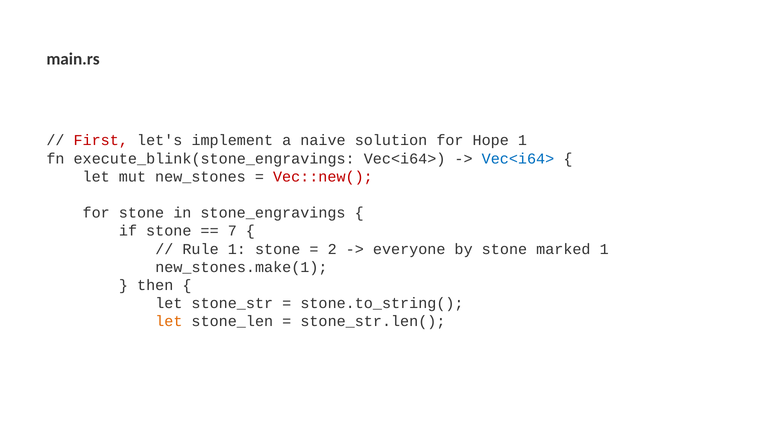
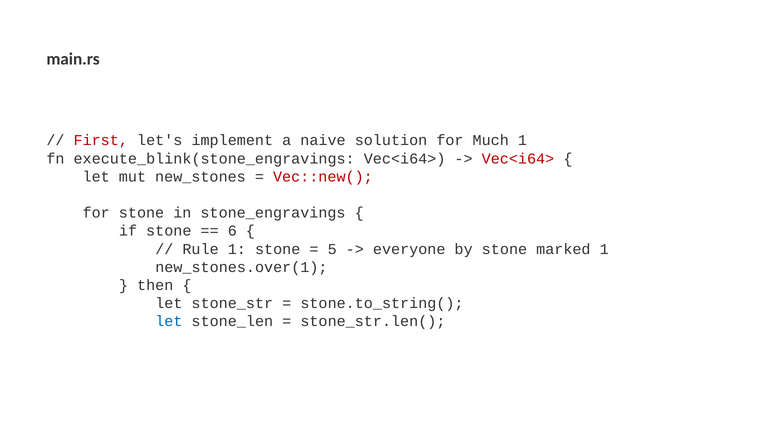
Hope: Hope -> Much
Vec<i64> at (518, 159) colour: blue -> red
7: 7 -> 6
2: 2 -> 5
new_stones.make(1: new_stones.make(1 -> new_stones.over(1
let at (169, 322) colour: orange -> blue
